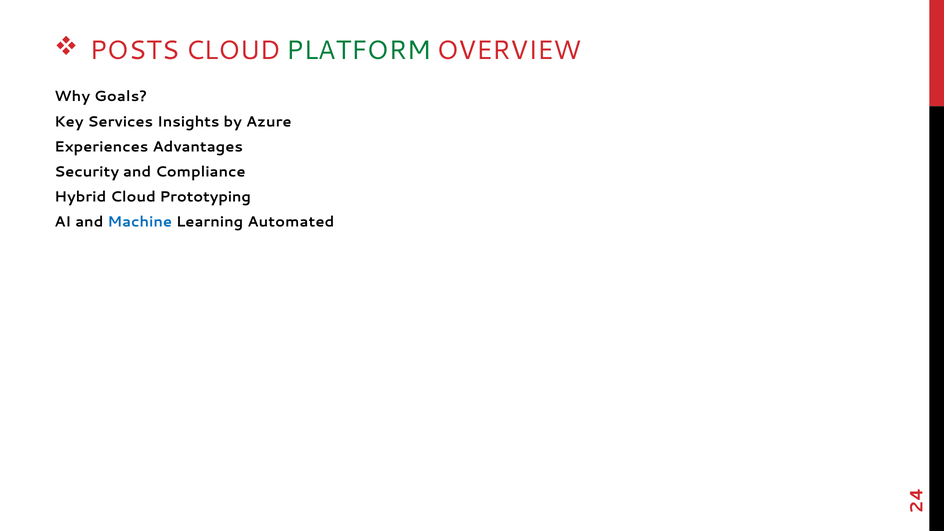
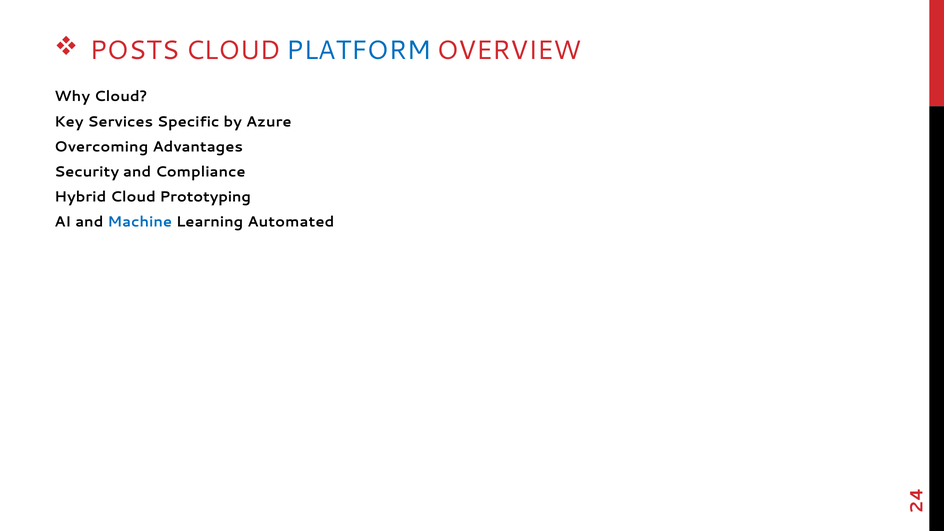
PLATFORM colour: green -> blue
Why Goals: Goals -> Cloud
Insights: Insights -> Specific
Experiences: Experiences -> Overcoming
